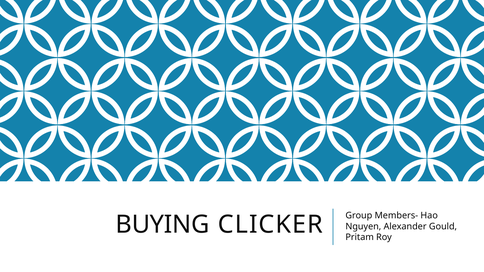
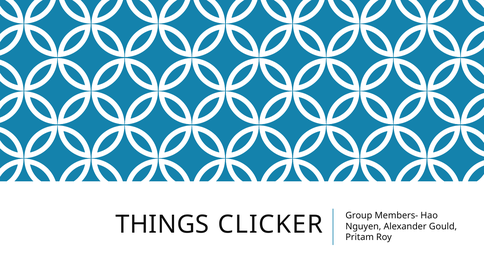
BUYING: BUYING -> THINGS
